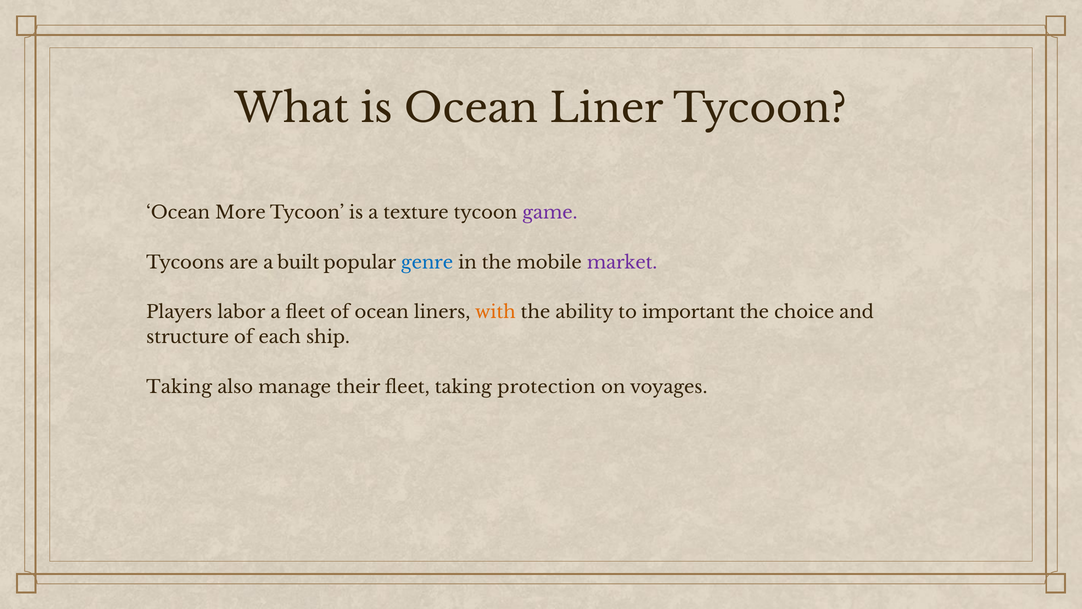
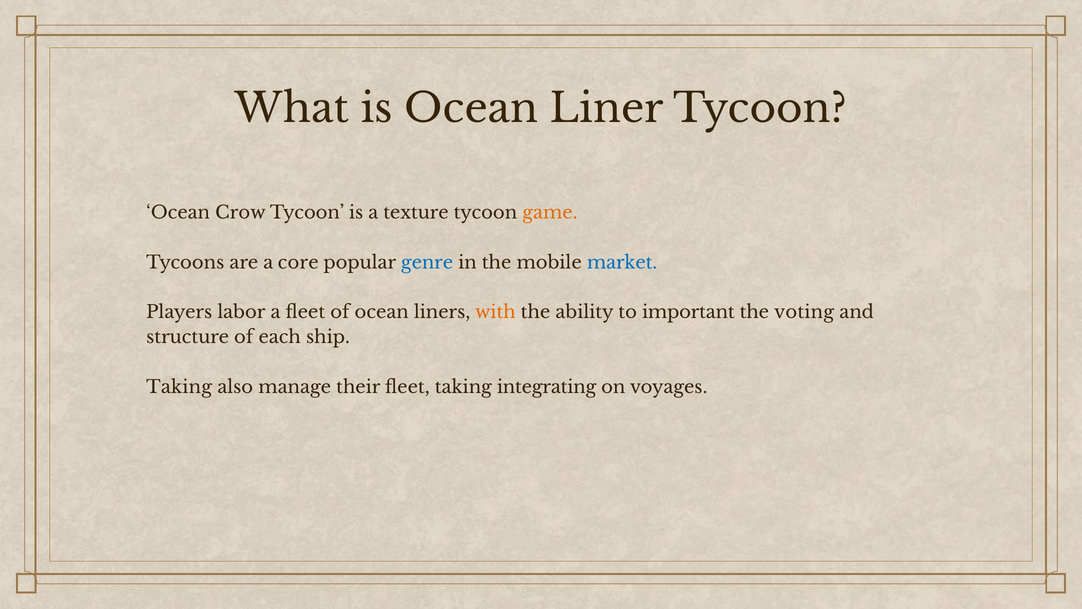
More: More -> Crow
game colour: purple -> orange
built: built -> core
market colour: purple -> blue
choice: choice -> voting
protection: protection -> integrating
